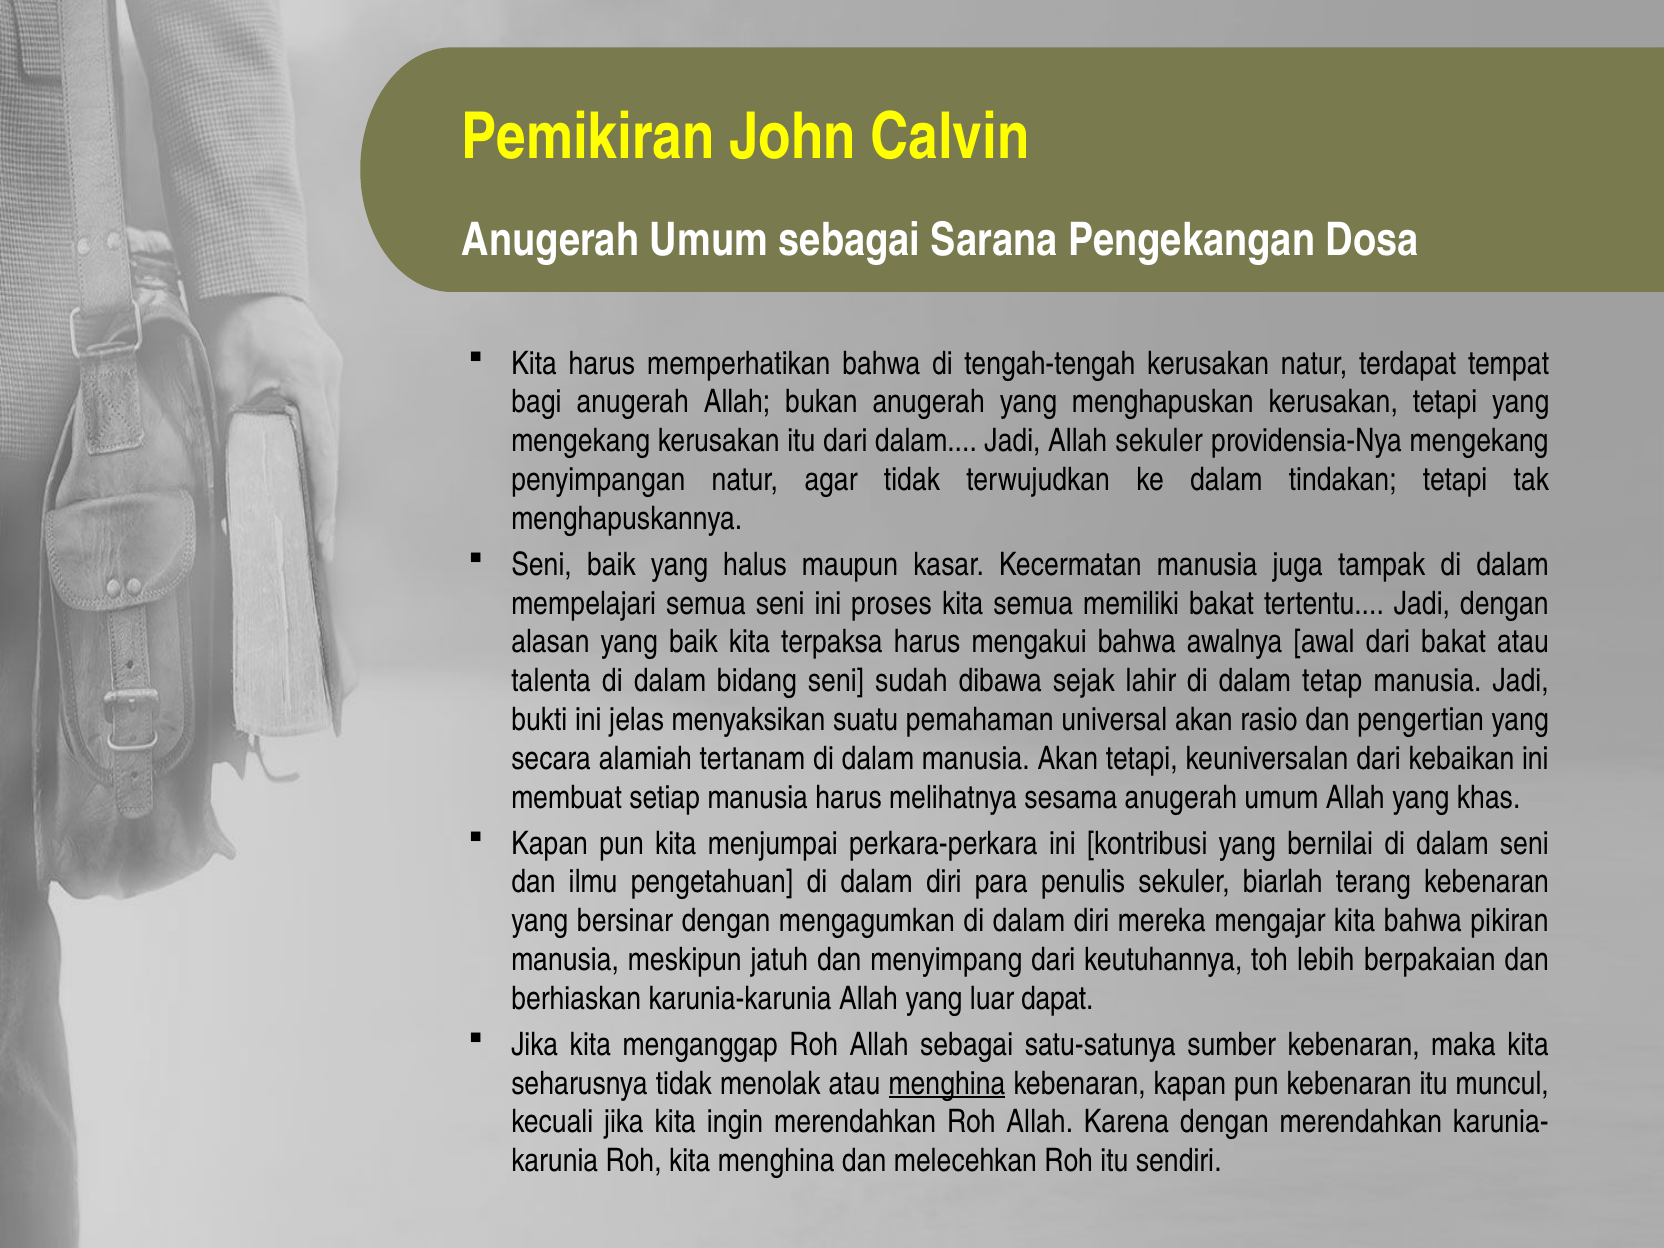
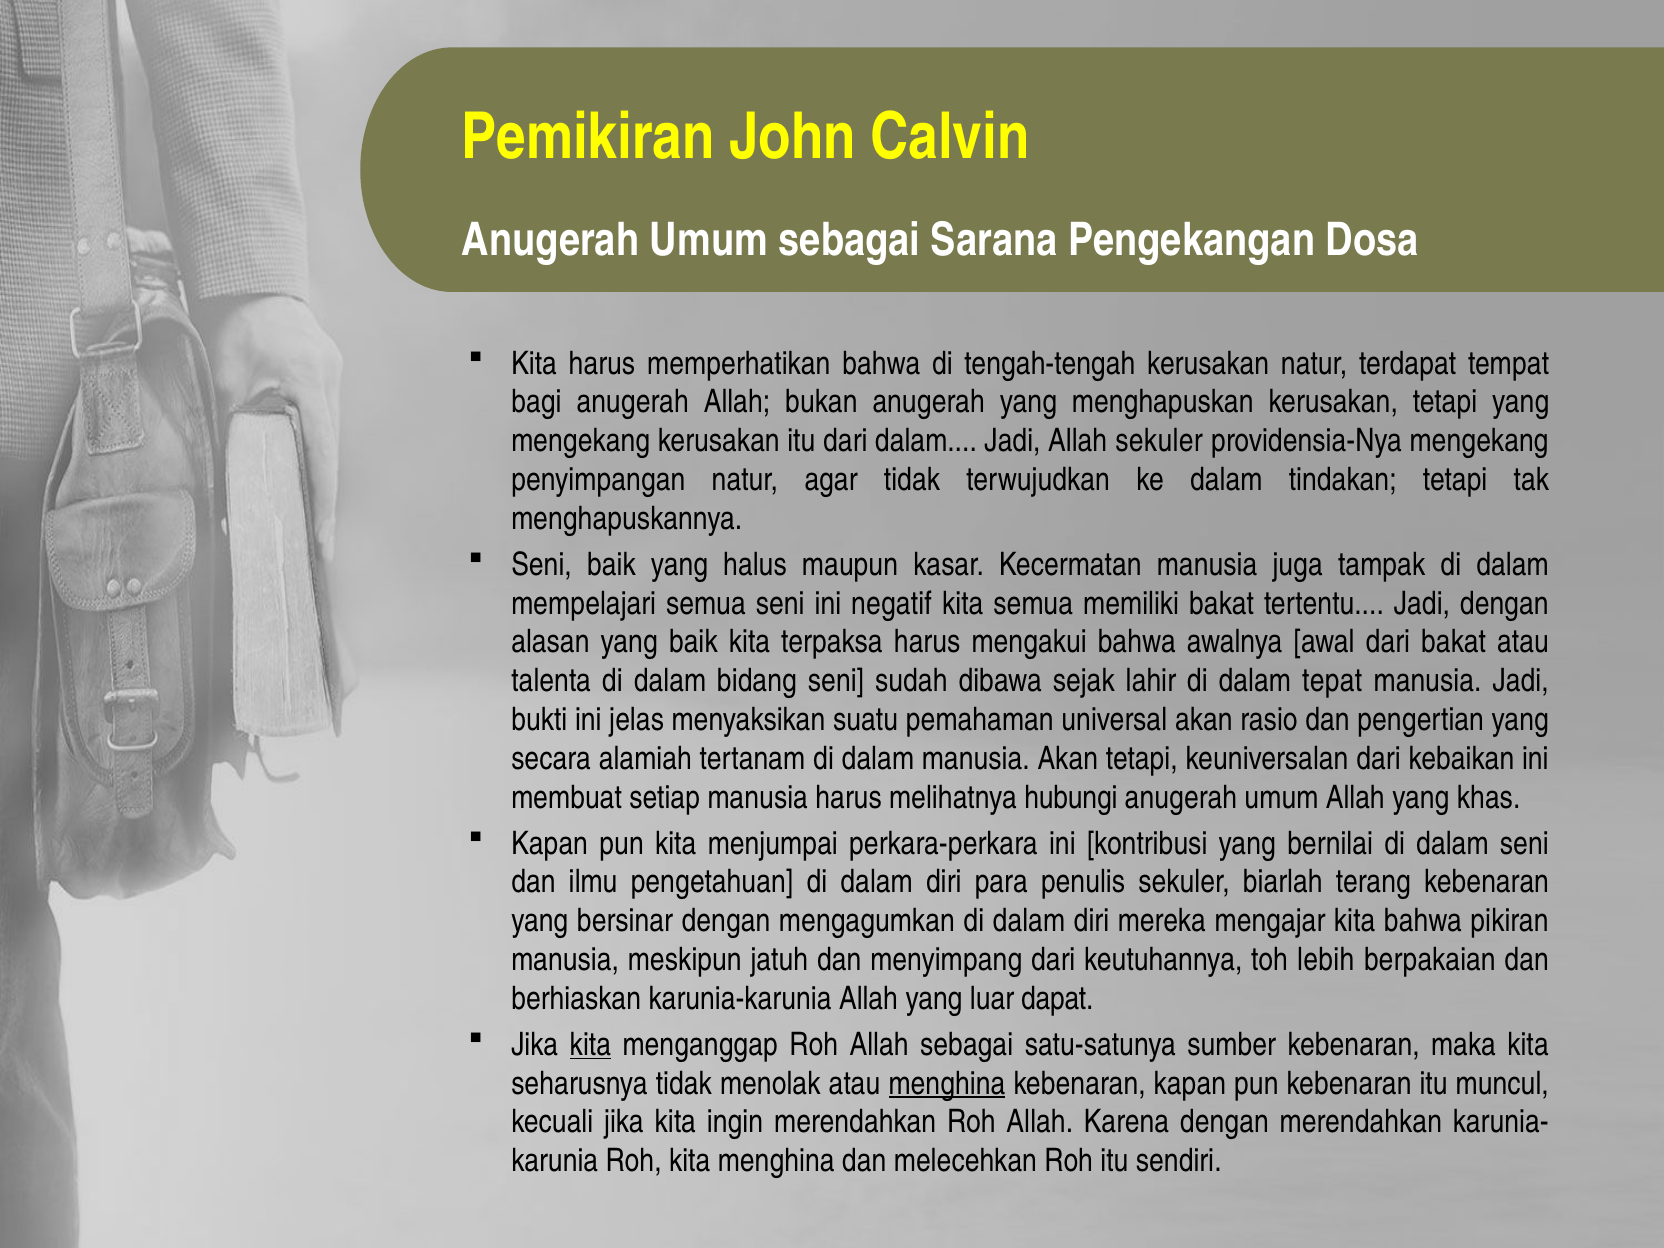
proses: proses -> negatif
tetap: tetap -> tepat
sesama: sesama -> hubungi
kita at (590, 1045) underline: none -> present
